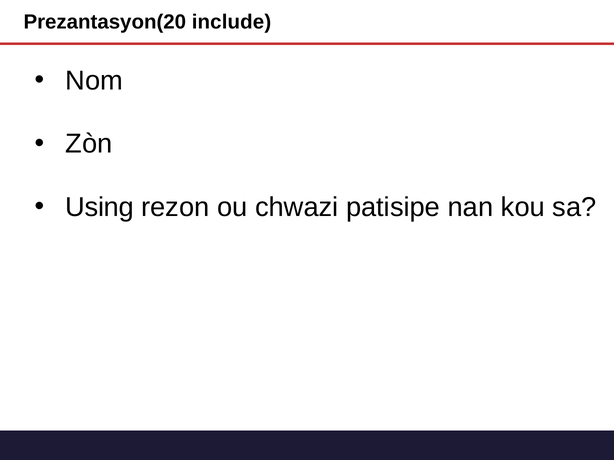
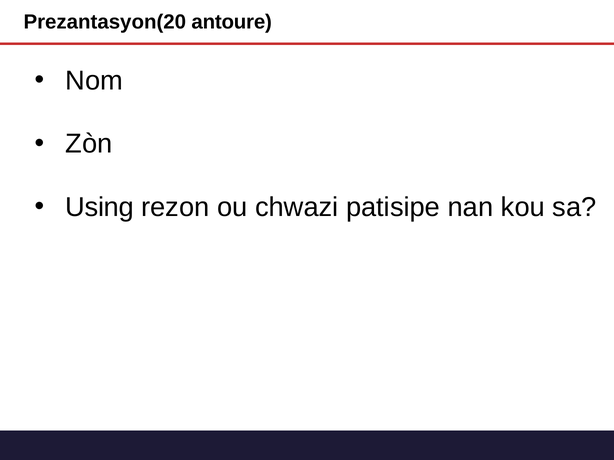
include: include -> antoure
